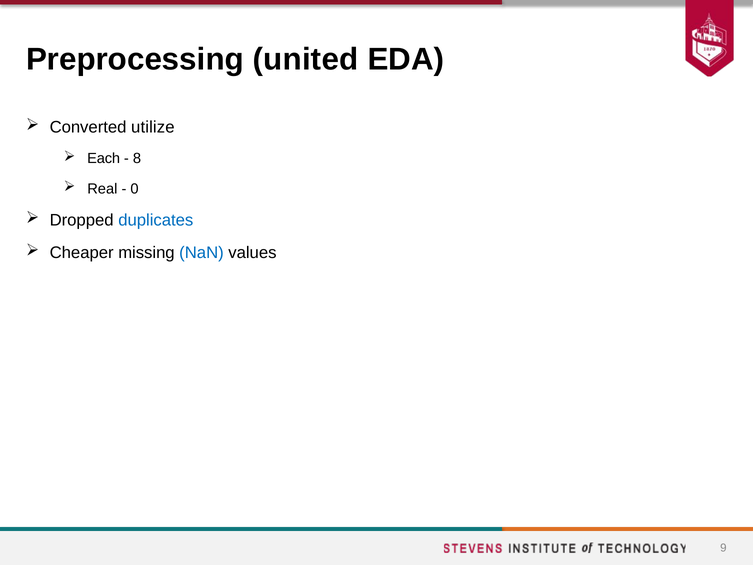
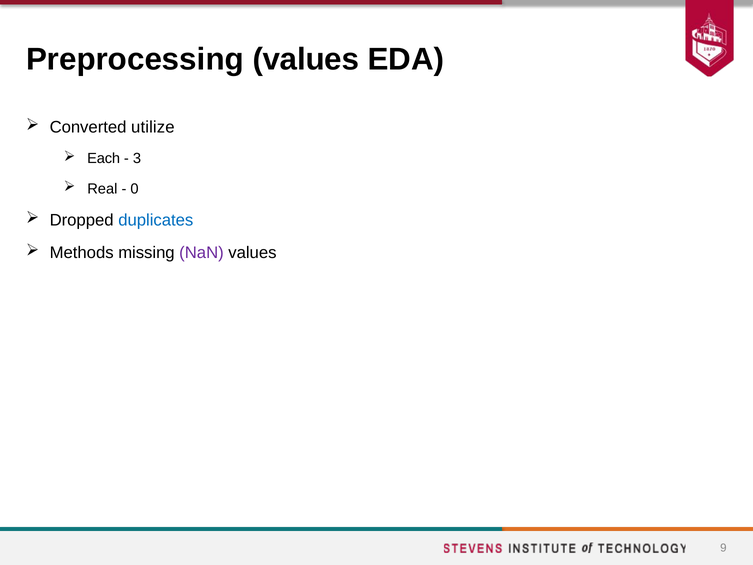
Preprocessing united: united -> values
8: 8 -> 3
Cheaper: Cheaper -> Methods
NaN colour: blue -> purple
